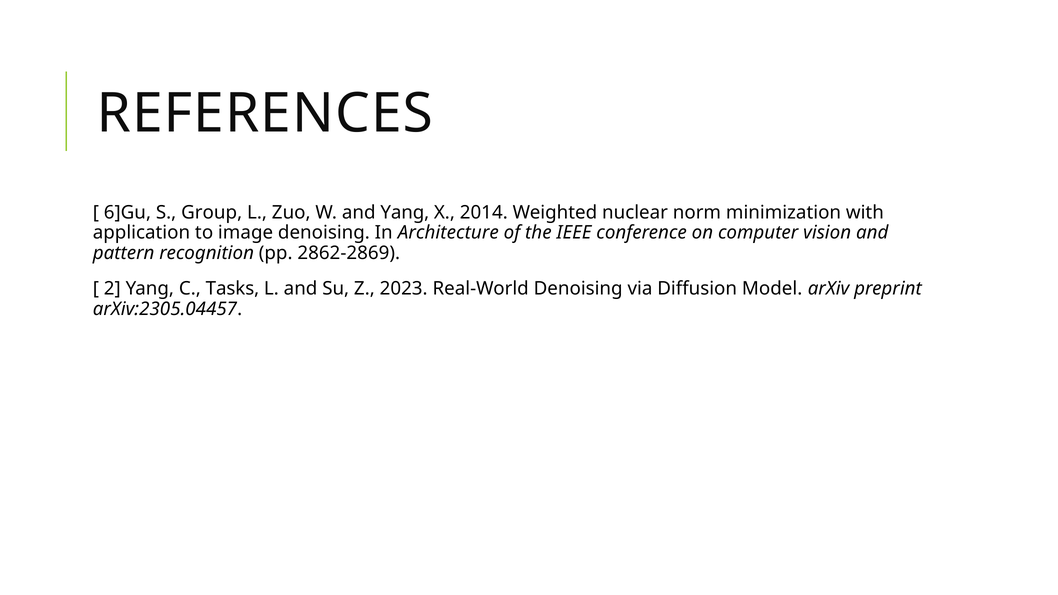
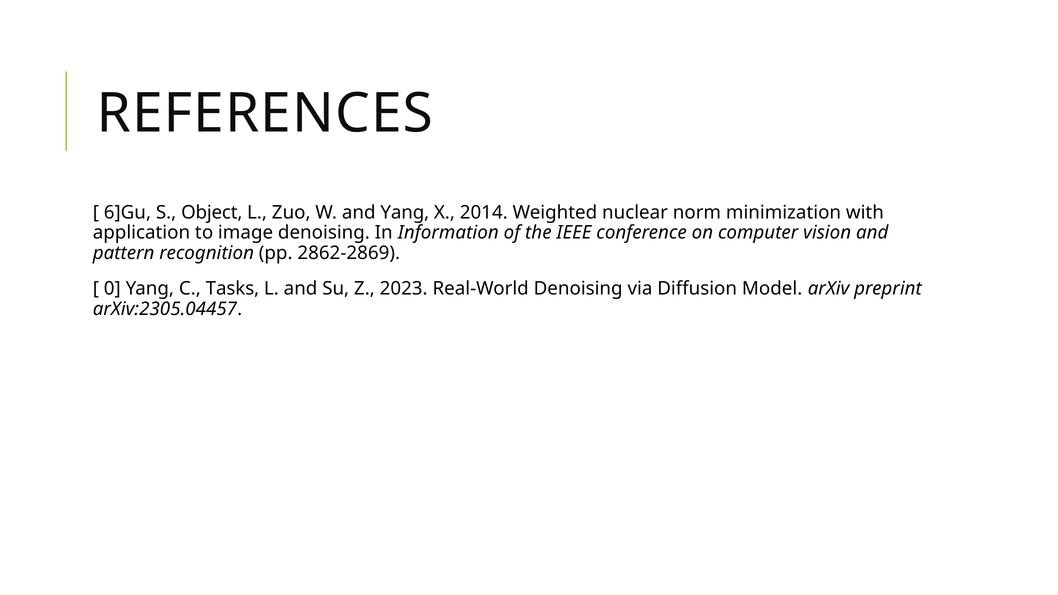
Group: Group -> Object
Architecture: Architecture -> Information
2: 2 -> 0
